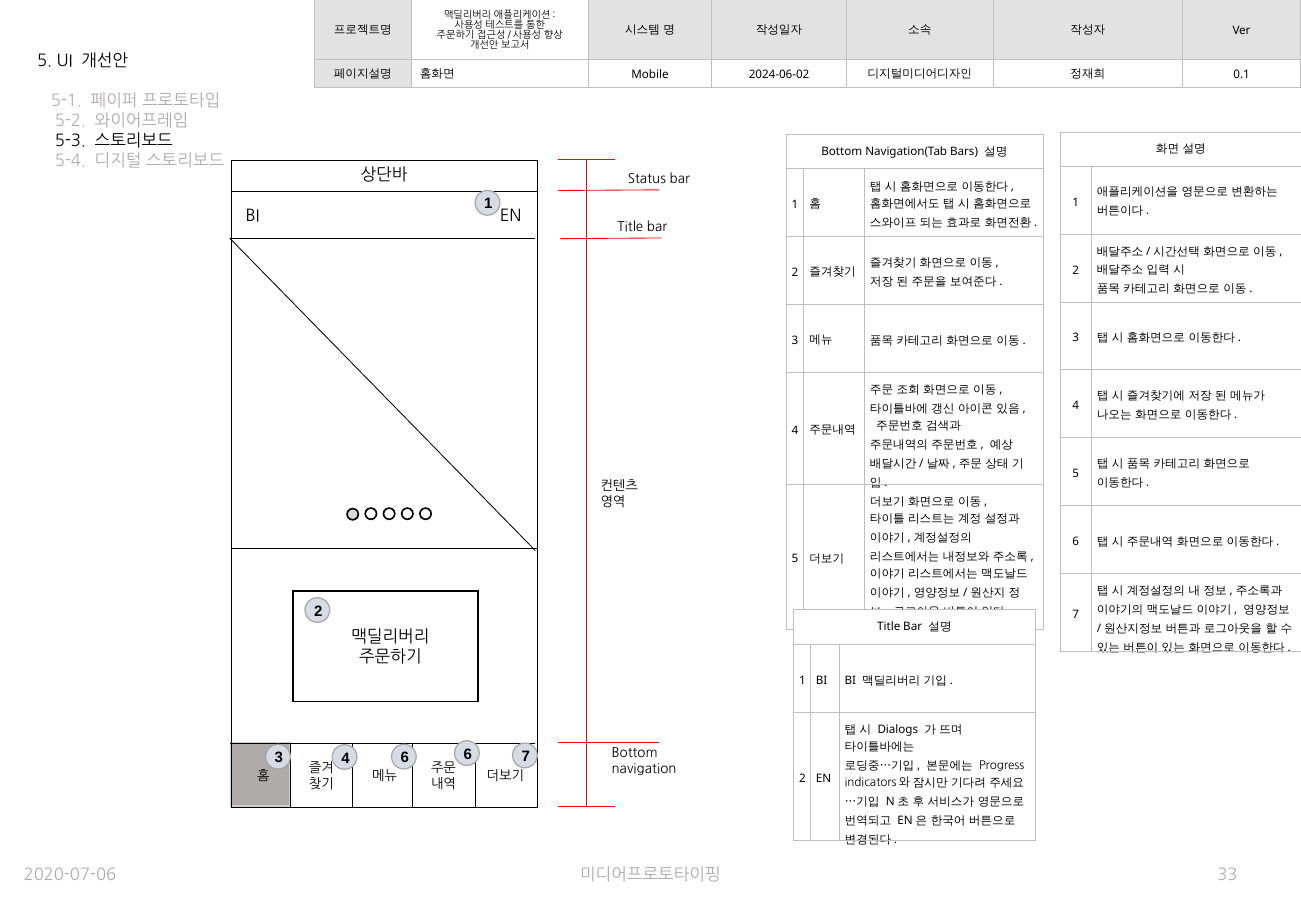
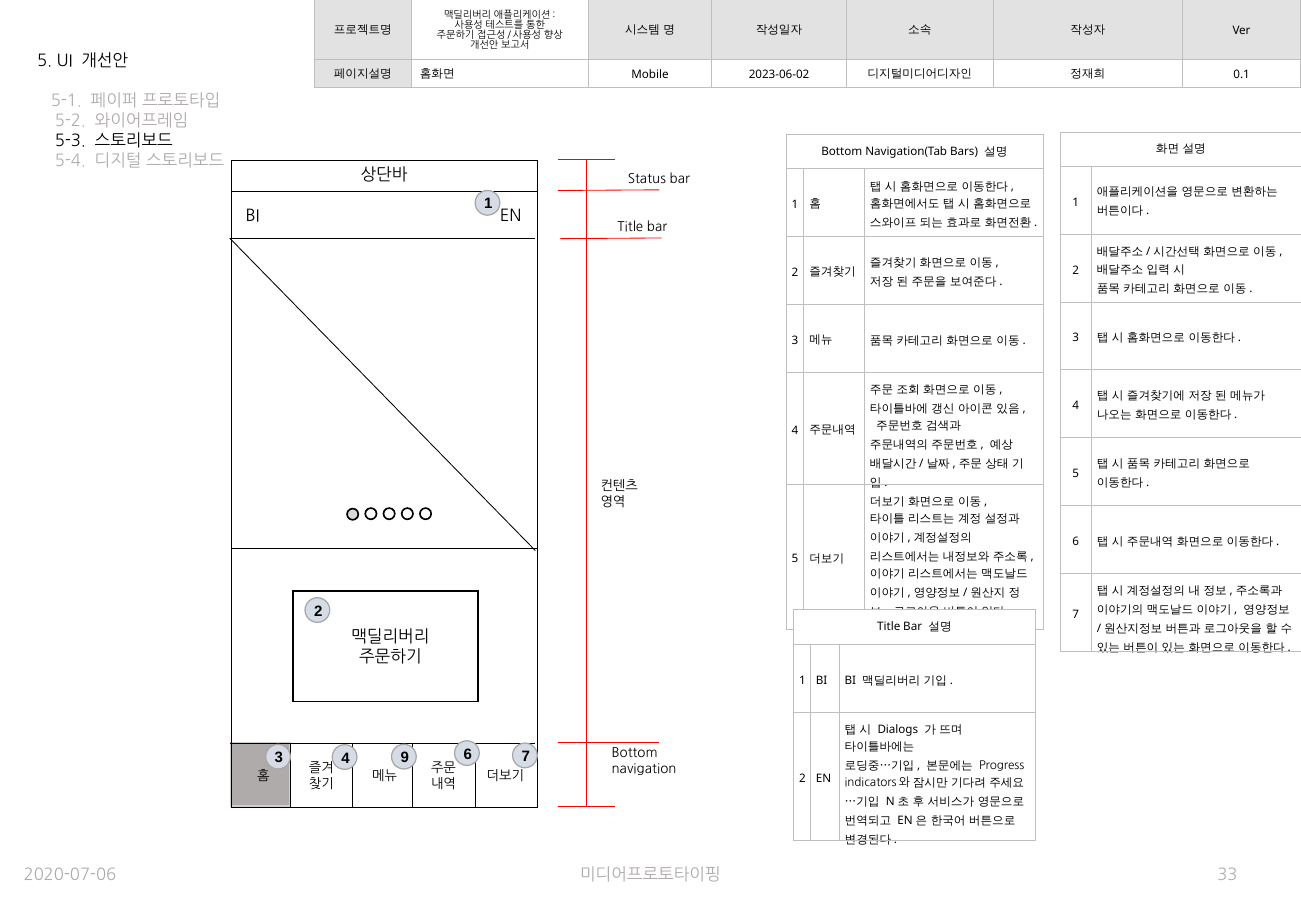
2024-06-02: 2024-06-02 -> 2023-06-02
4 6: 6 -> 9
